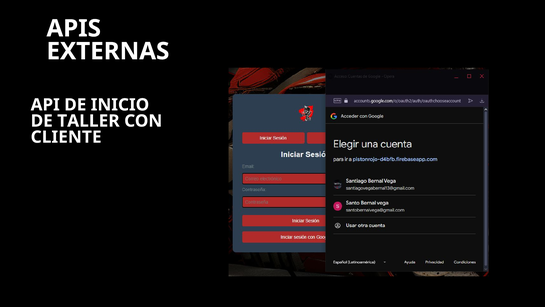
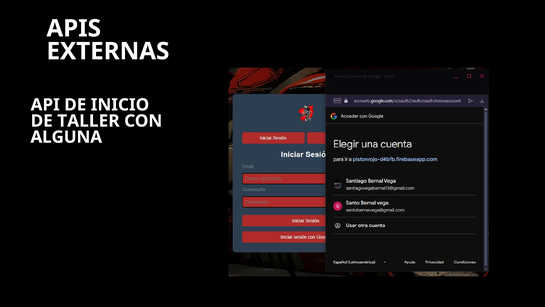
CLIENTE: CLIENTE -> ALGUNA
